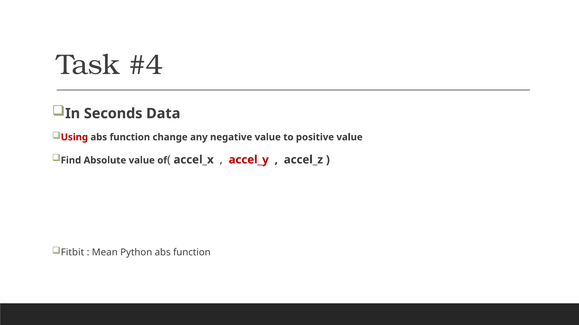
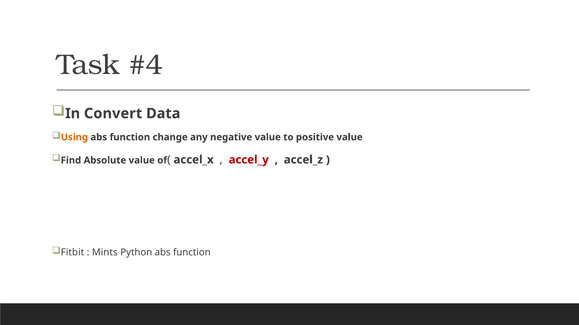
Seconds: Seconds -> Convert
Using colour: red -> orange
Mean: Mean -> Mints
